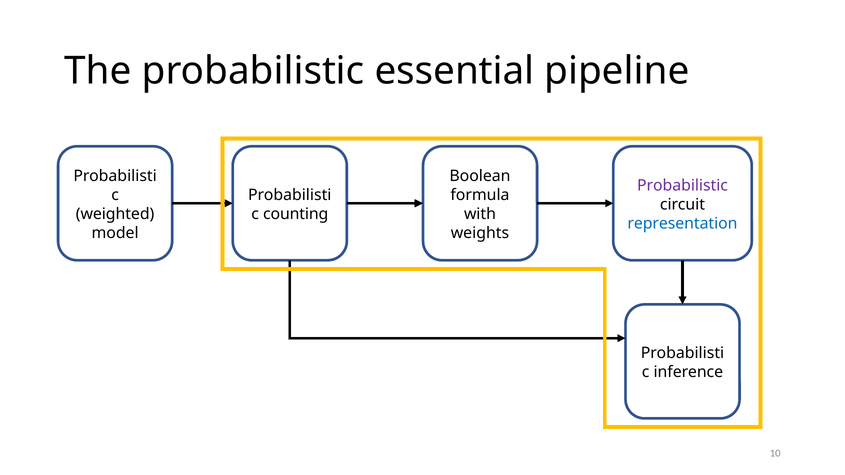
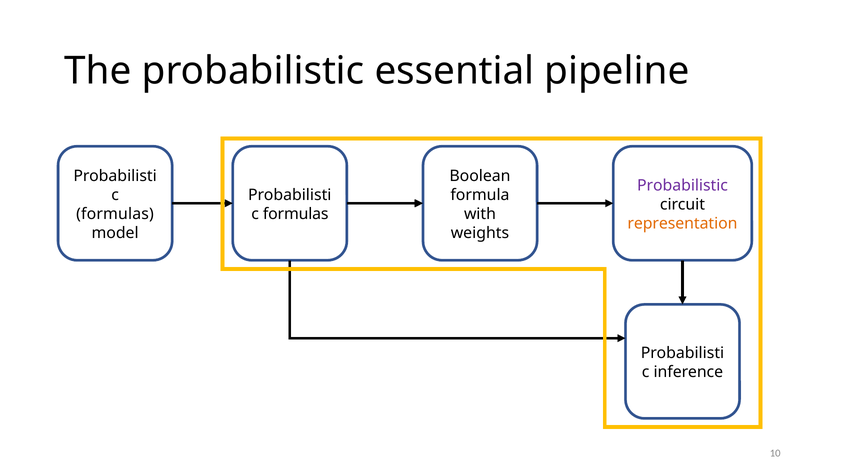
weighted at (115, 214): weighted -> formulas
counting at (296, 214): counting -> formulas
representation colour: blue -> orange
